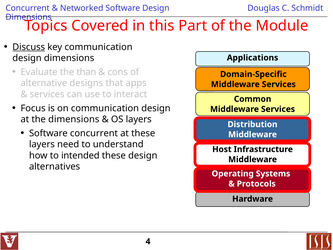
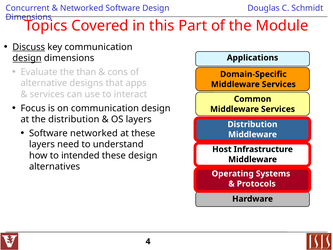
design at (27, 58) underline: none -> present
the dimensions: dimensions -> distribution
Software concurrent: concurrent -> networked
